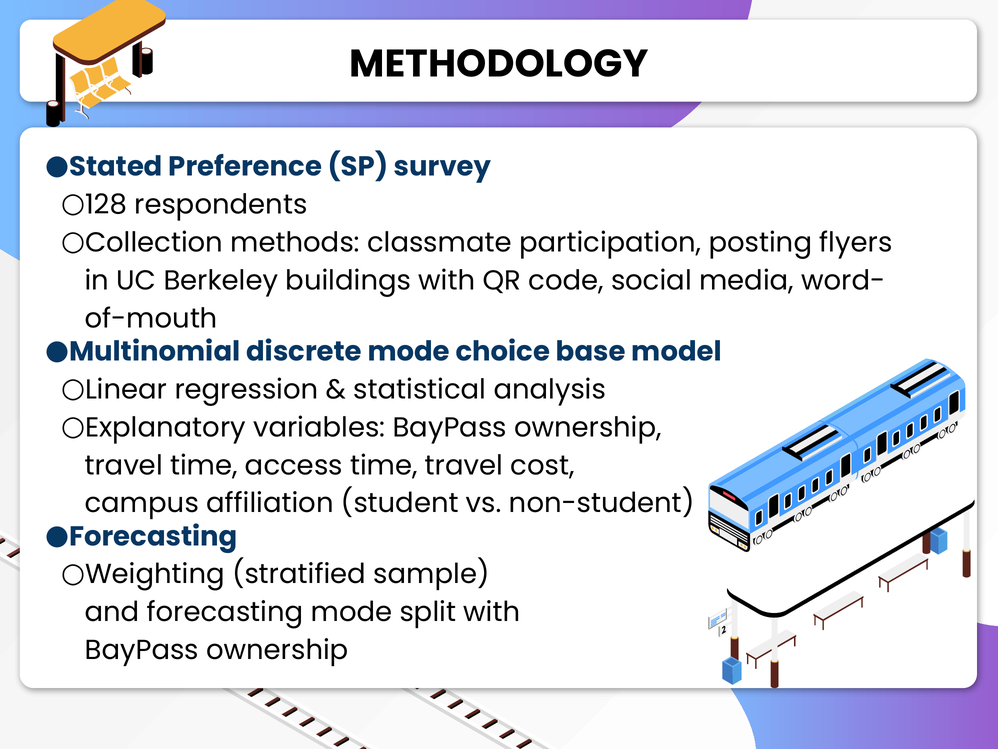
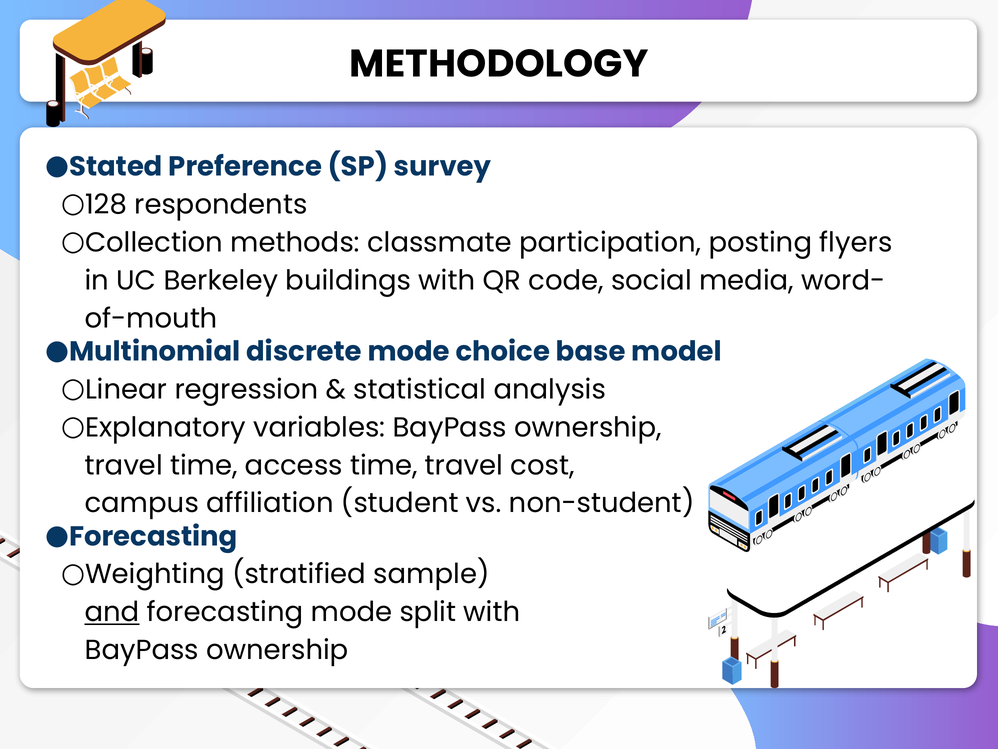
and underline: none -> present
